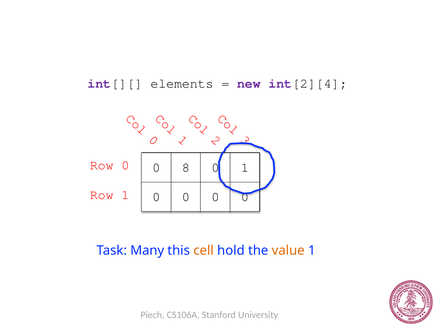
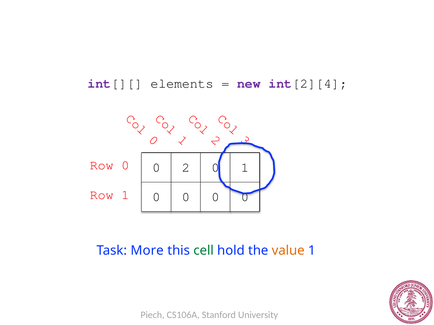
0 8: 8 -> 2
Many: Many -> More
cell colour: orange -> green
